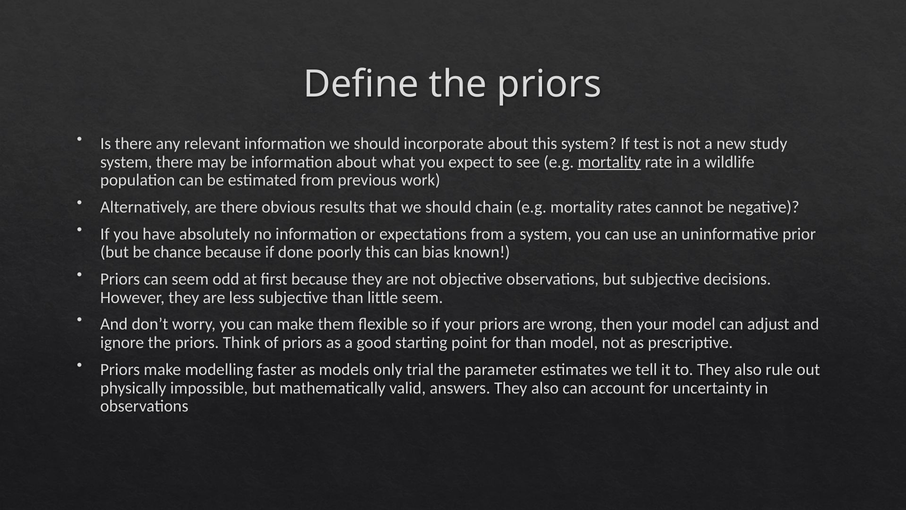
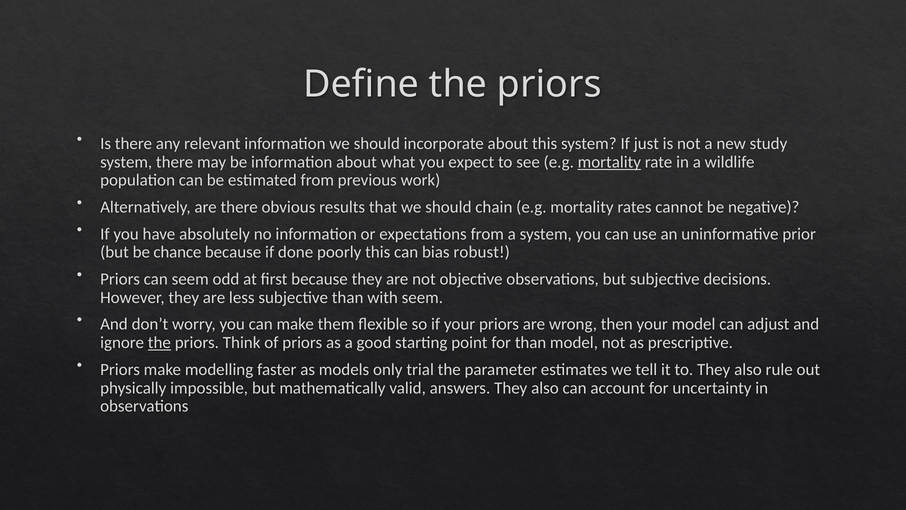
test: test -> just
known: known -> robust
little: little -> with
the at (159, 342) underline: none -> present
